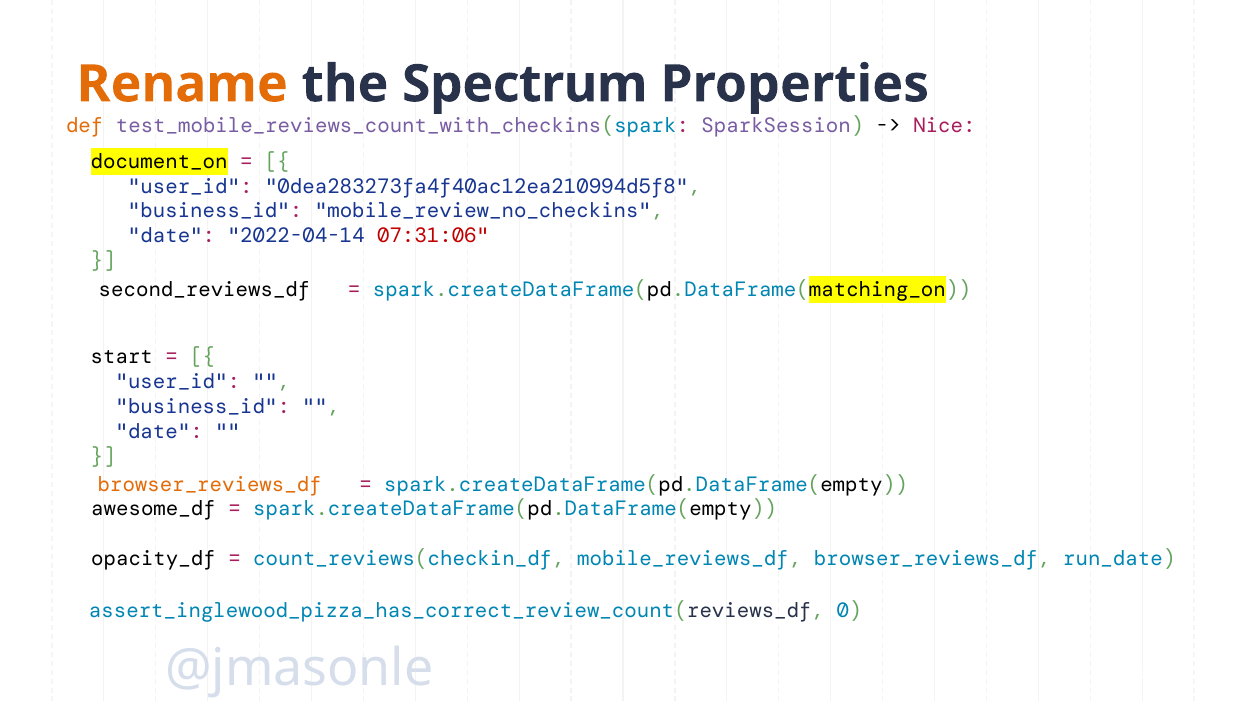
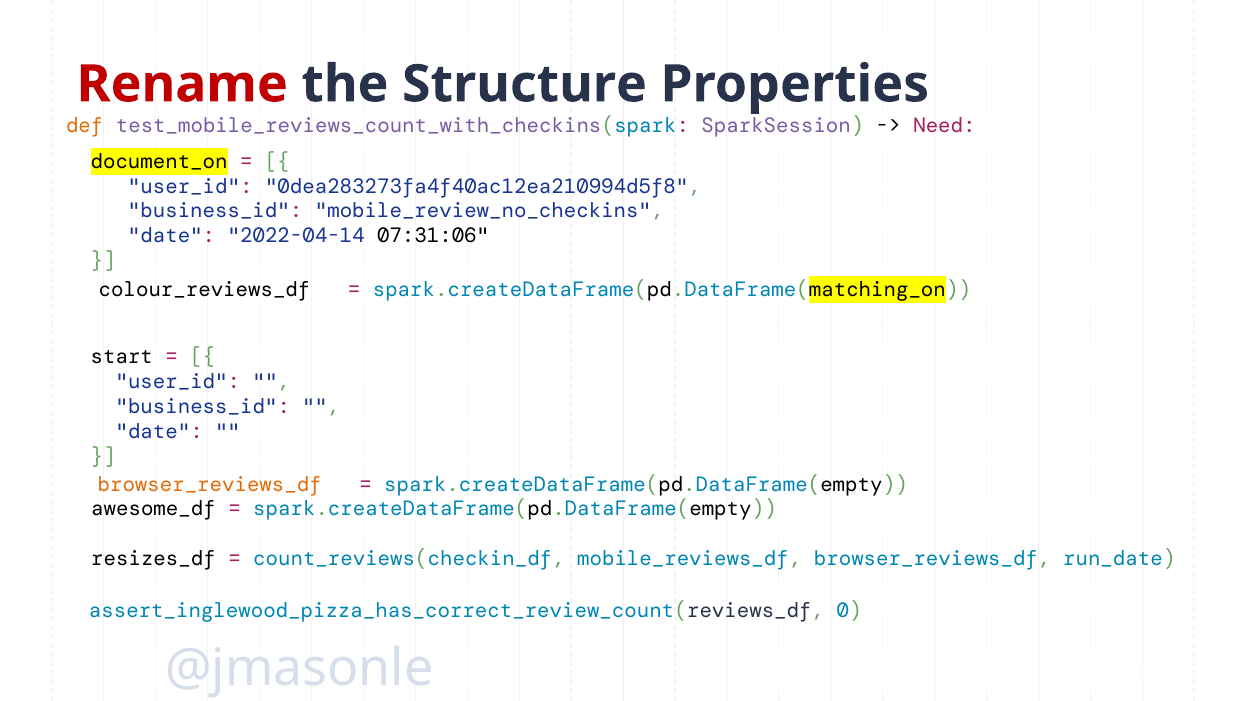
Rename colour: orange -> red
Spectrum: Spectrum -> Structure
Nice: Nice -> Need
07:31:06 colour: red -> black
second_reviews_df: second_reviews_df -> colour_reviews_df
opacity_df: opacity_df -> resizes_df
